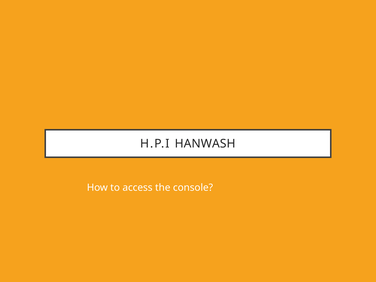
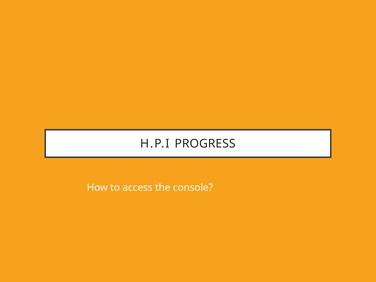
HANWASH: HANWASH -> PROGRESS
